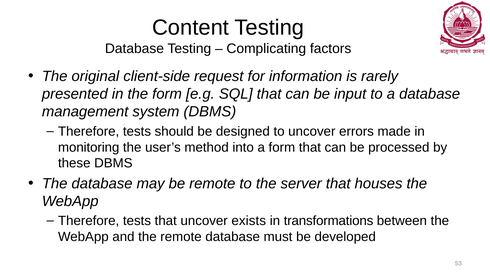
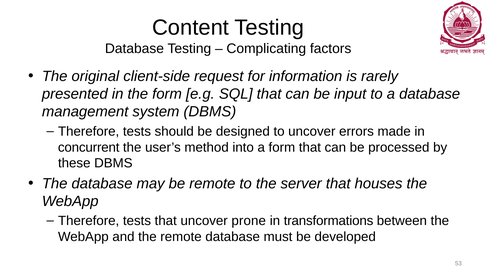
monitoring: monitoring -> concurrent
exists: exists -> prone
